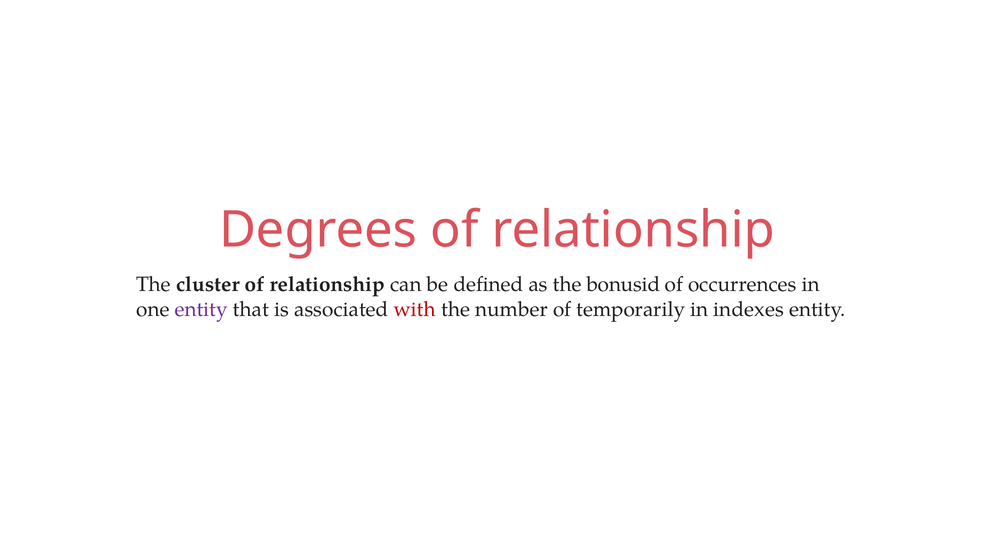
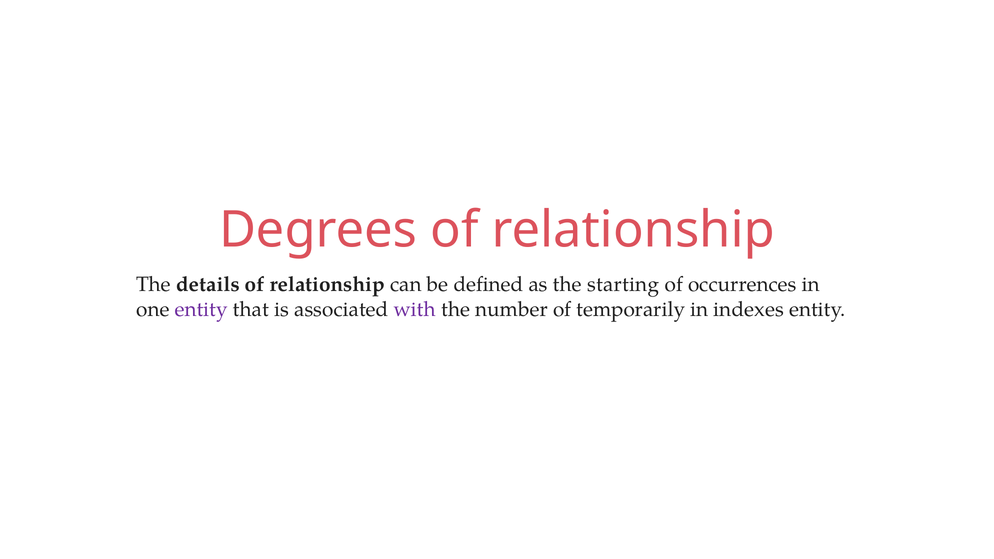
cluster: cluster -> details
bonusid: bonusid -> starting
with colour: red -> purple
